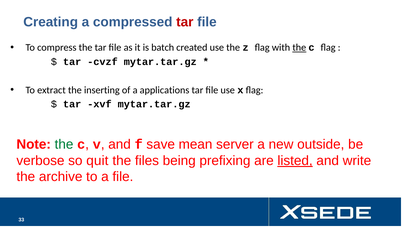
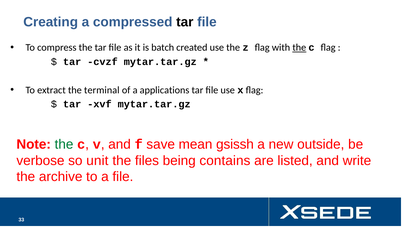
tar at (185, 22) colour: red -> black
inserting: inserting -> terminal
server: server -> gsissh
quit: quit -> unit
prefixing: prefixing -> contains
listed underline: present -> none
